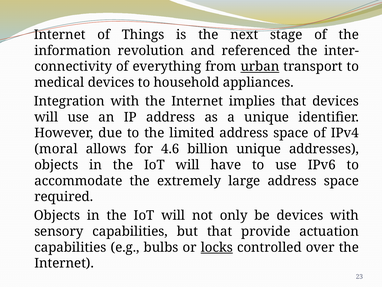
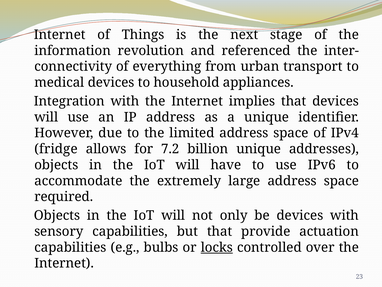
urban underline: present -> none
moral: moral -> fridge
4.6: 4.6 -> 7.2
